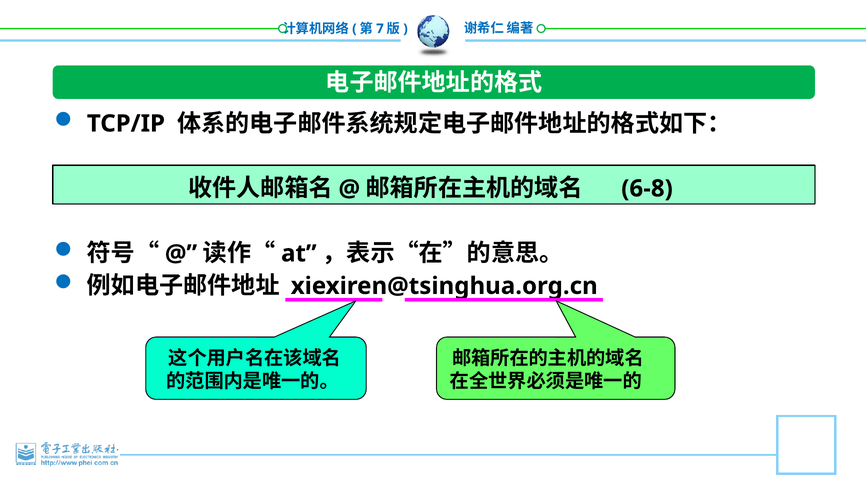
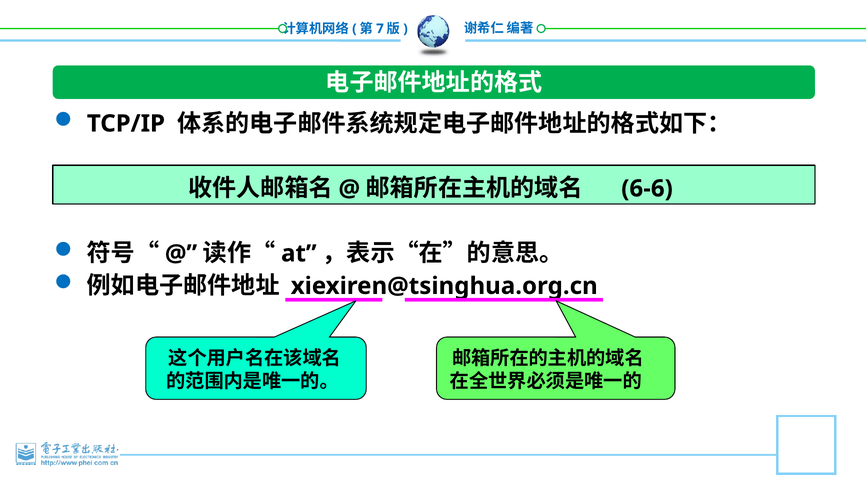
6-8: 6-8 -> 6-6
